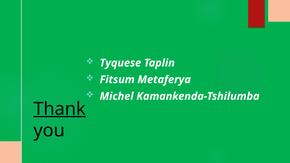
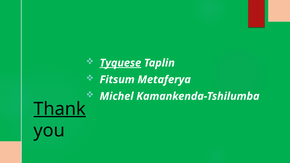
Tyquese underline: none -> present
